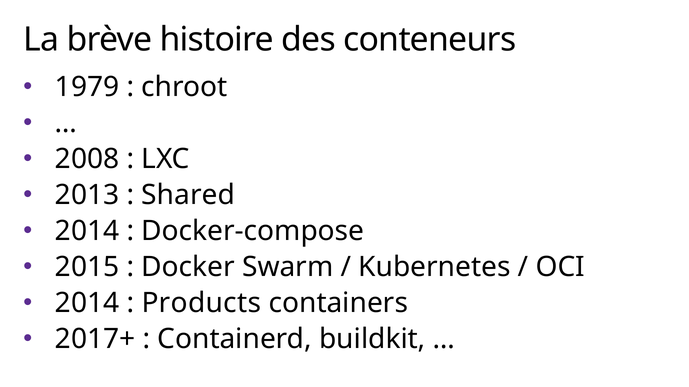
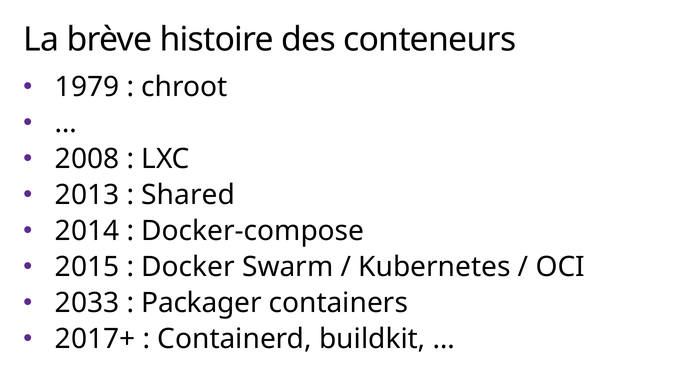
2014 at (87, 303): 2014 -> 2033
Products: Products -> Packager
